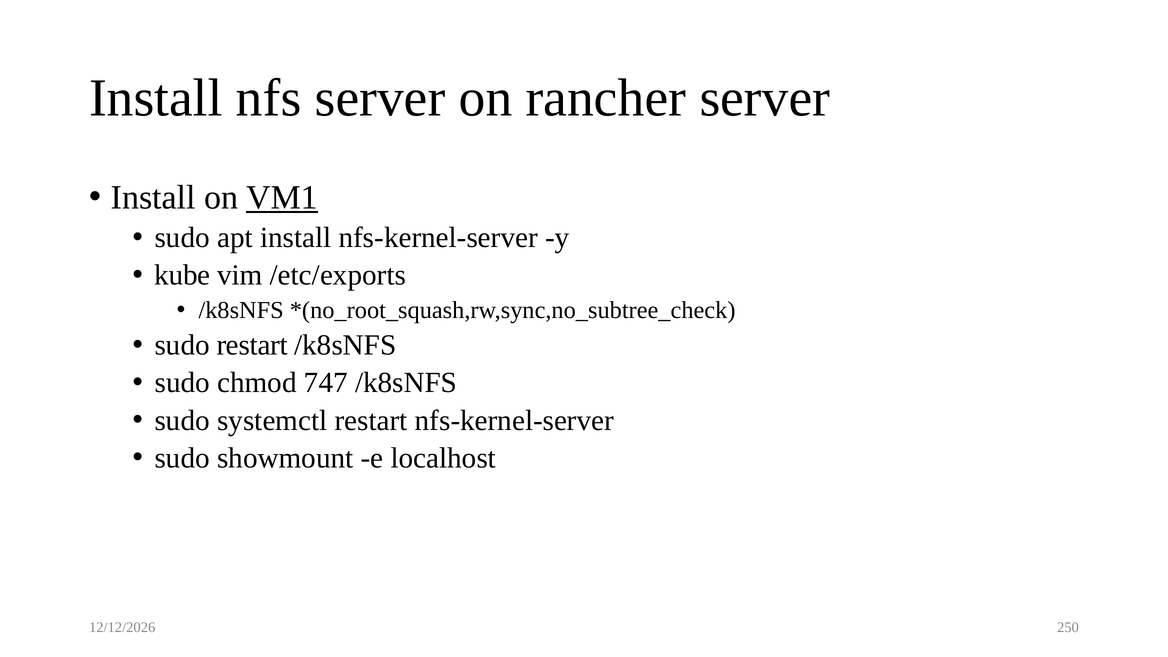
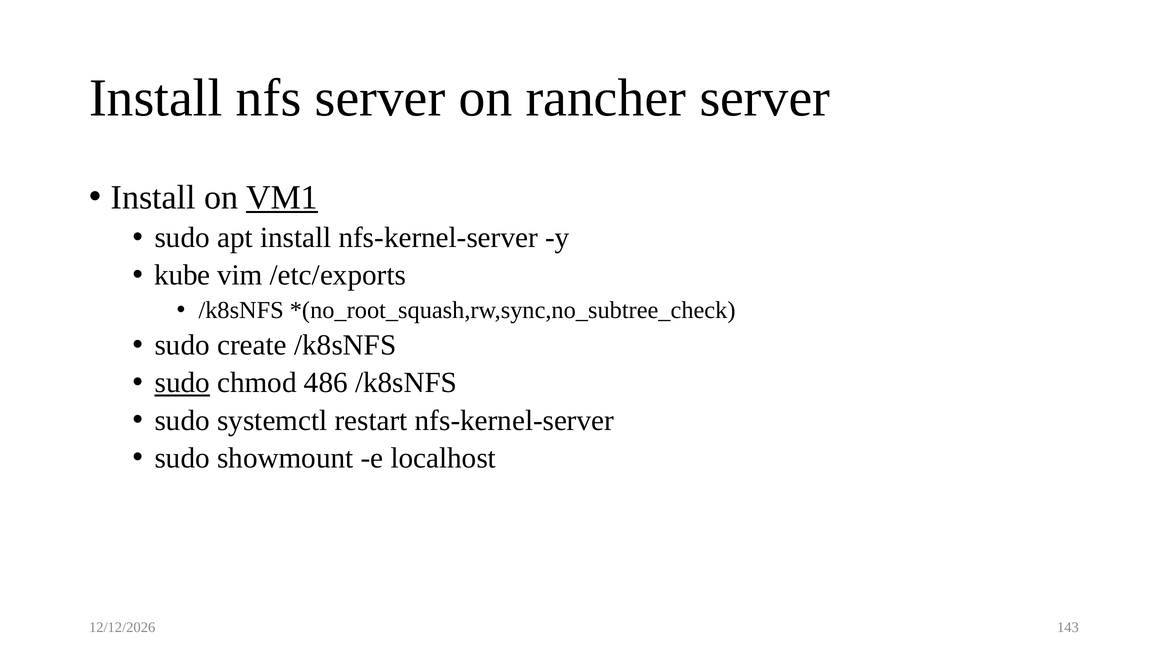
sudo restart: restart -> create
sudo at (182, 383) underline: none -> present
747: 747 -> 486
250: 250 -> 143
